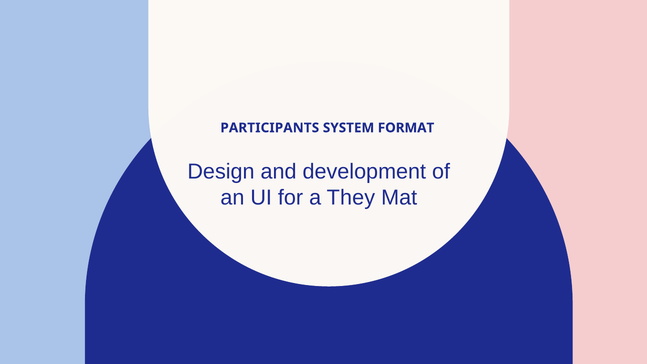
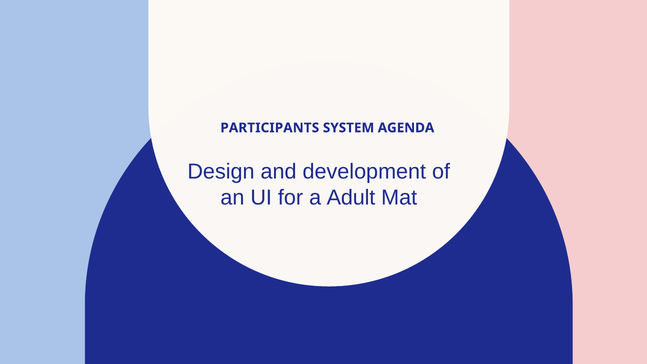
FORMAT: FORMAT -> AGENDA
They: They -> Adult
